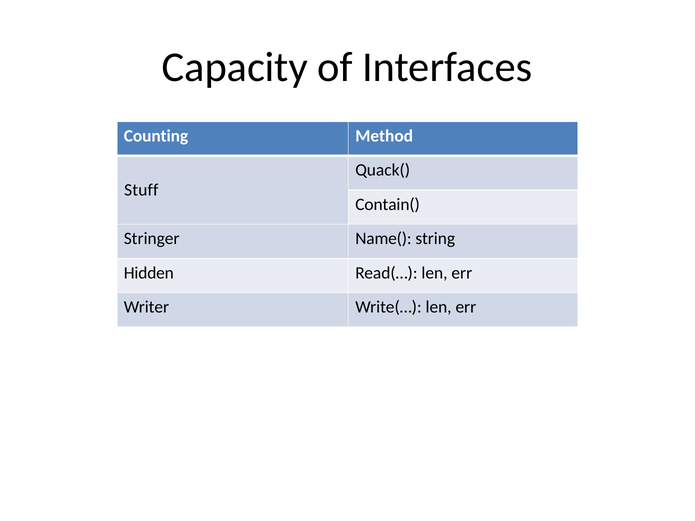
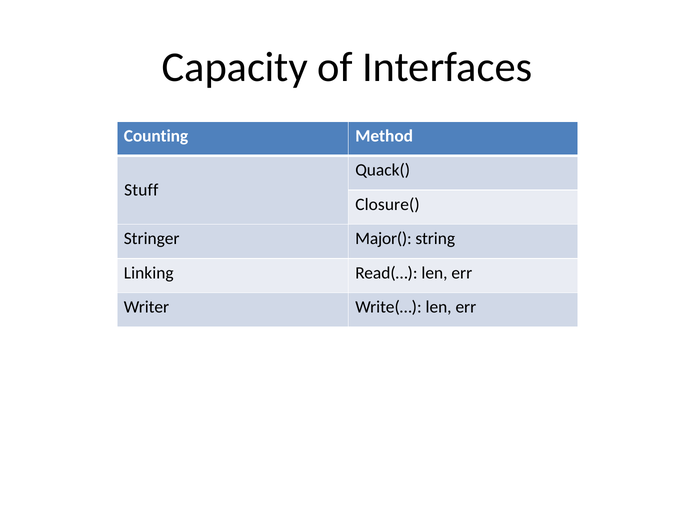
Contain(: Contain( -> Closure(
Name(: Name( -> Major(
Hidden: Hidden -> Linking
